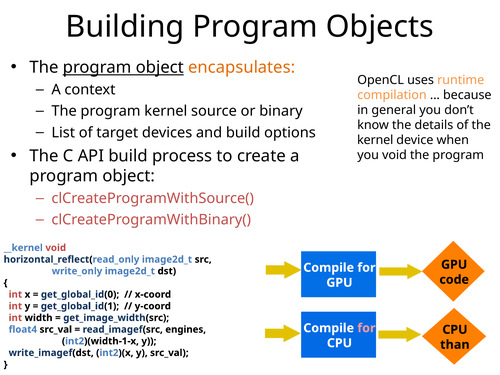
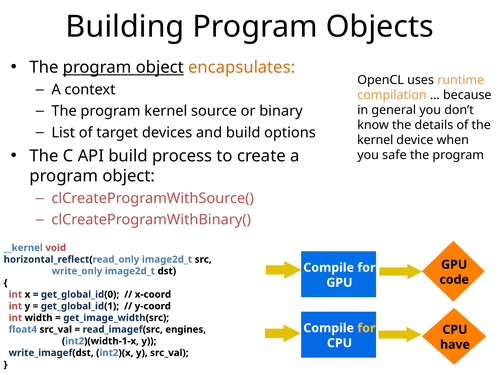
you void: void -> safe
for at (366, 328) colour: pink -> yellow
than: than -> have
